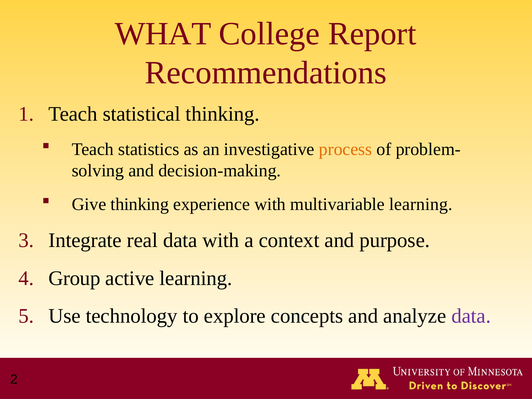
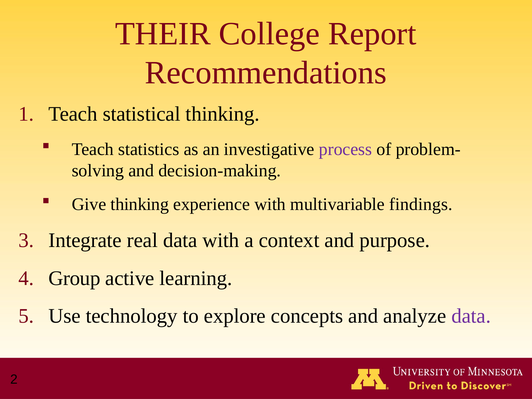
WHAT: WHAT -> THEIR
process colour: orange -> purple
multivariable learning: learning -> findings
